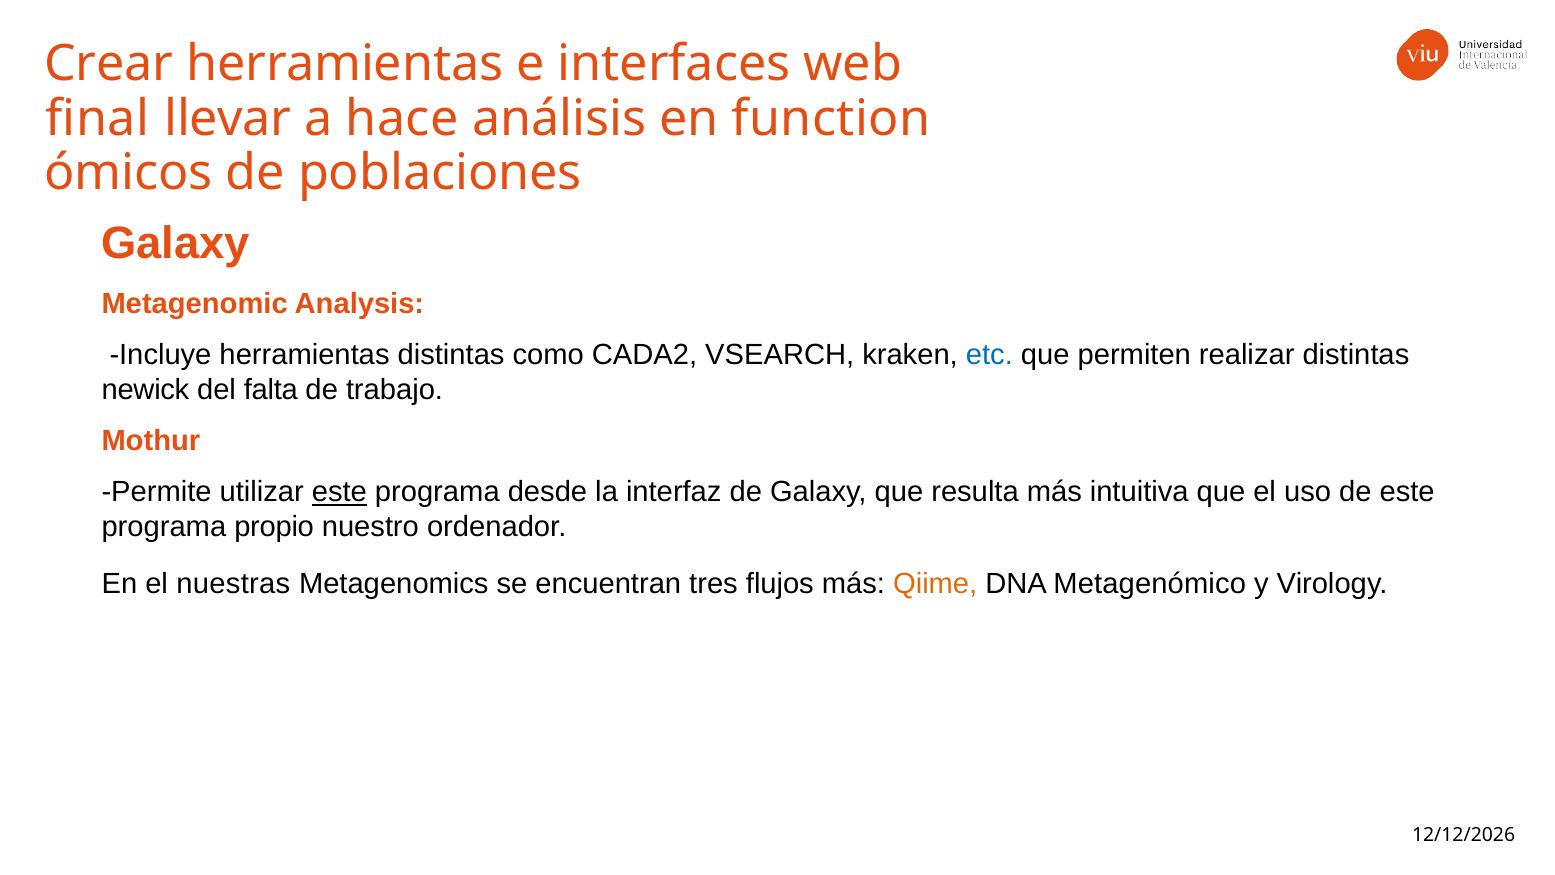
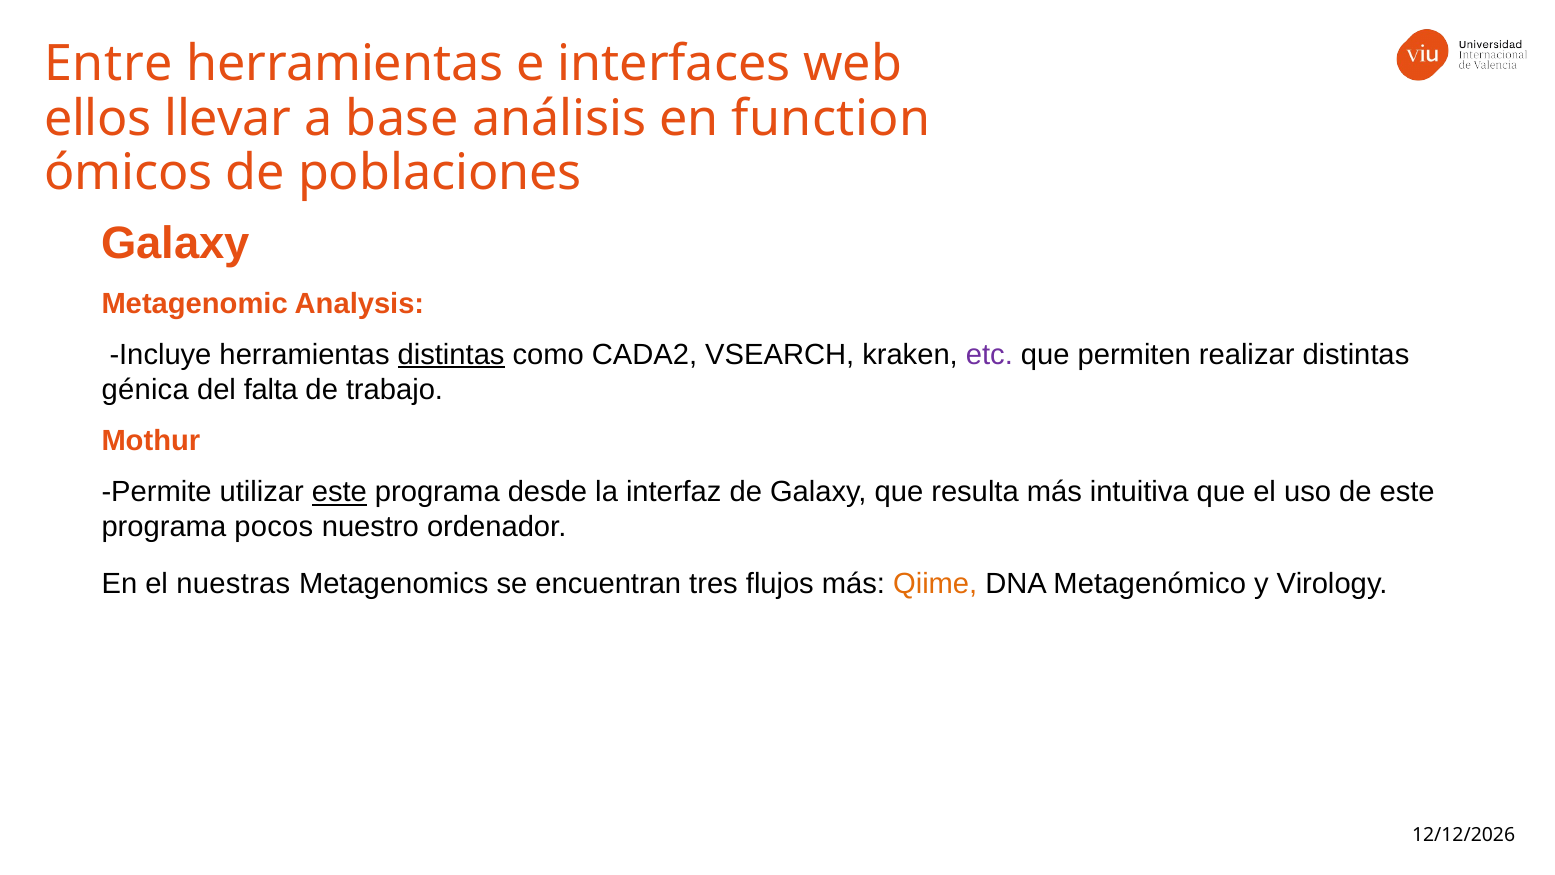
Crear: Crear -> Entre
final: final -> ellos
hace: hace -> base
distintas at (451, 355) underline: none -> present
etc colour: blue -> purple
newick: newick -> génica
propio: propio -> pocos
